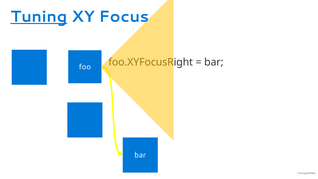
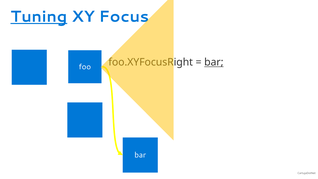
bar at (214, 62) underline: none -> present
